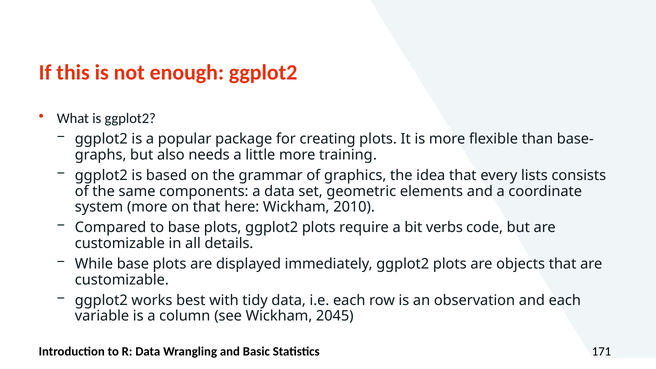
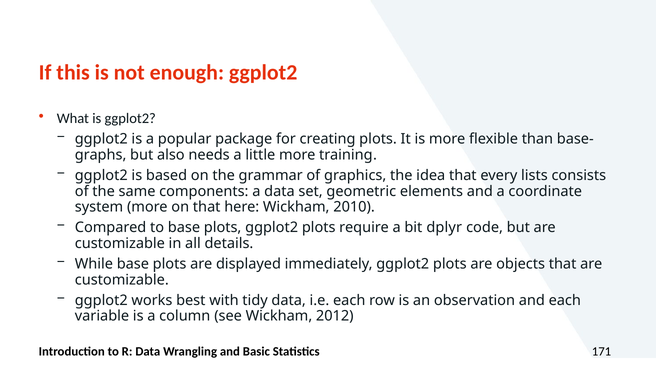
verbs: verbs -> dplyr
2045: 2045 -> 2012
